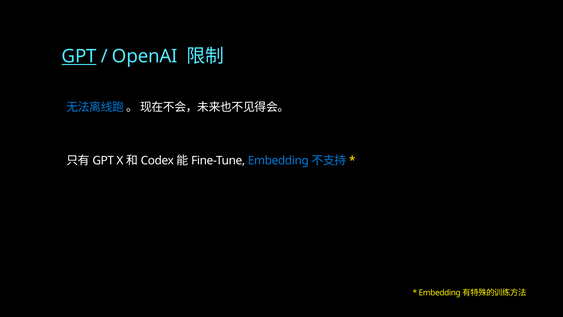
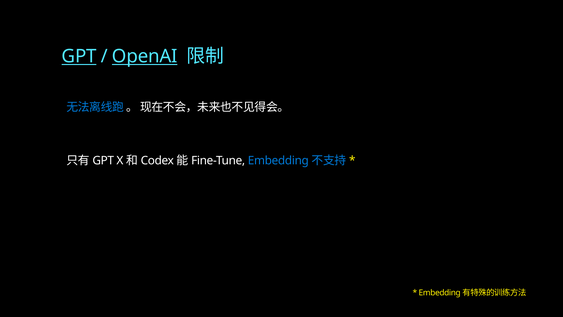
OpenAI underline: none -> present
